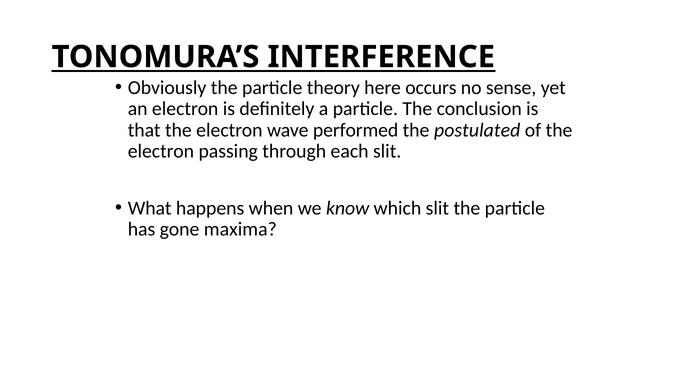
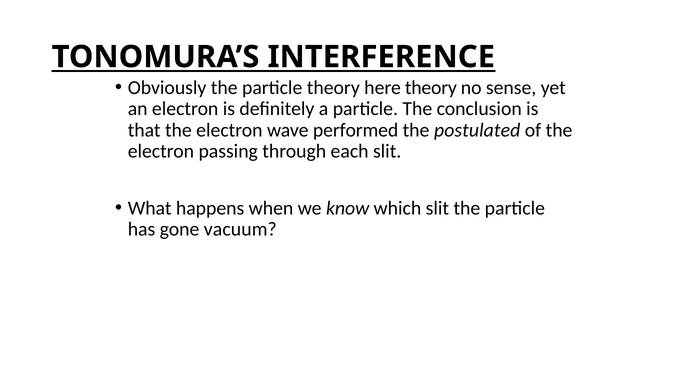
here occurs: occurs -> theory
maxima: maxima -> vacuum
